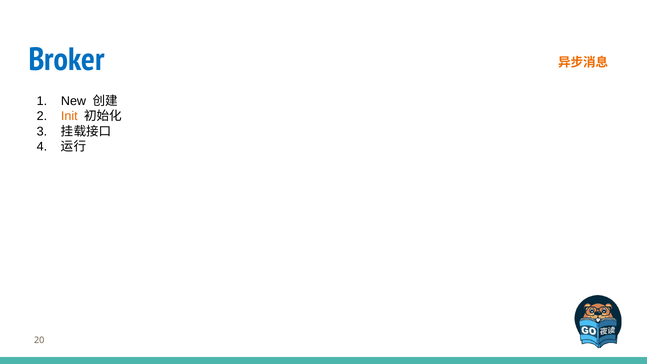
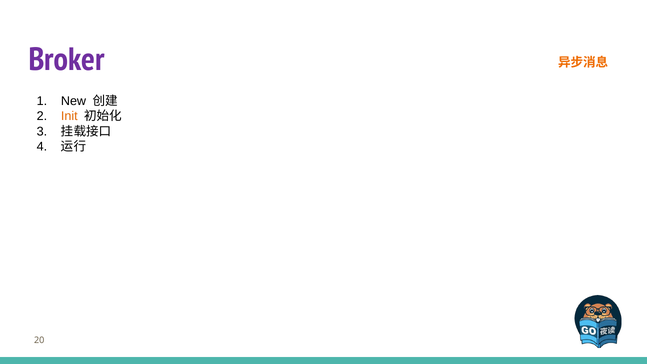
Broker colour: blue -> purple
